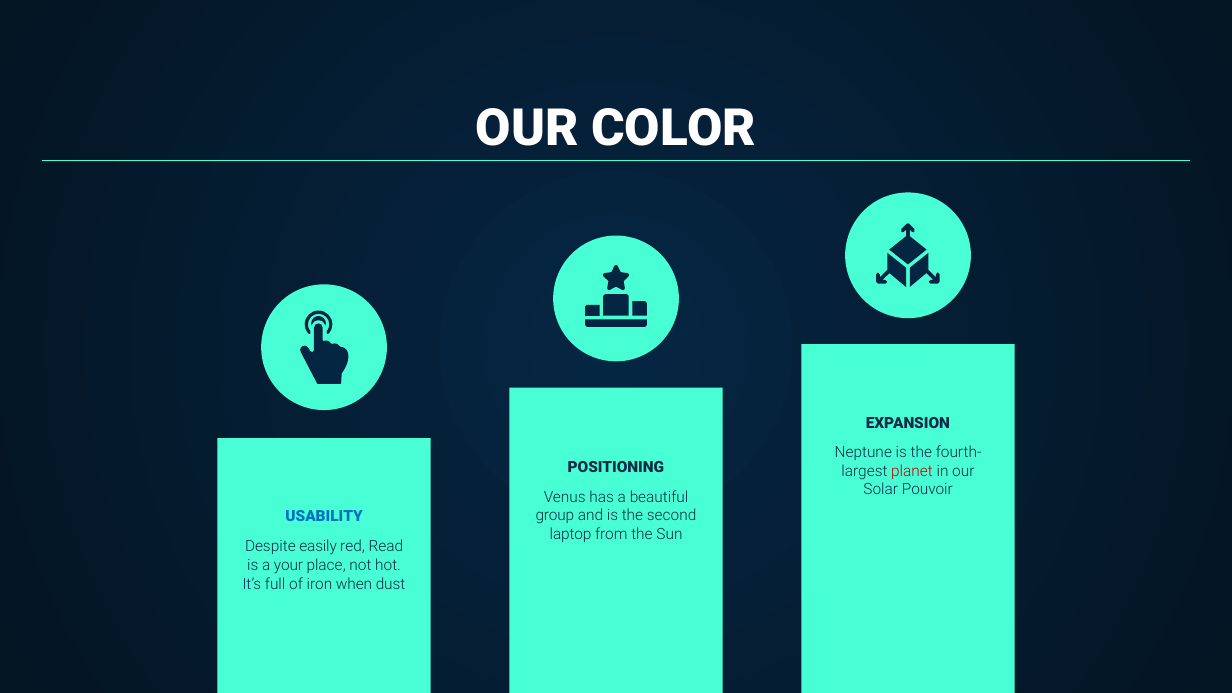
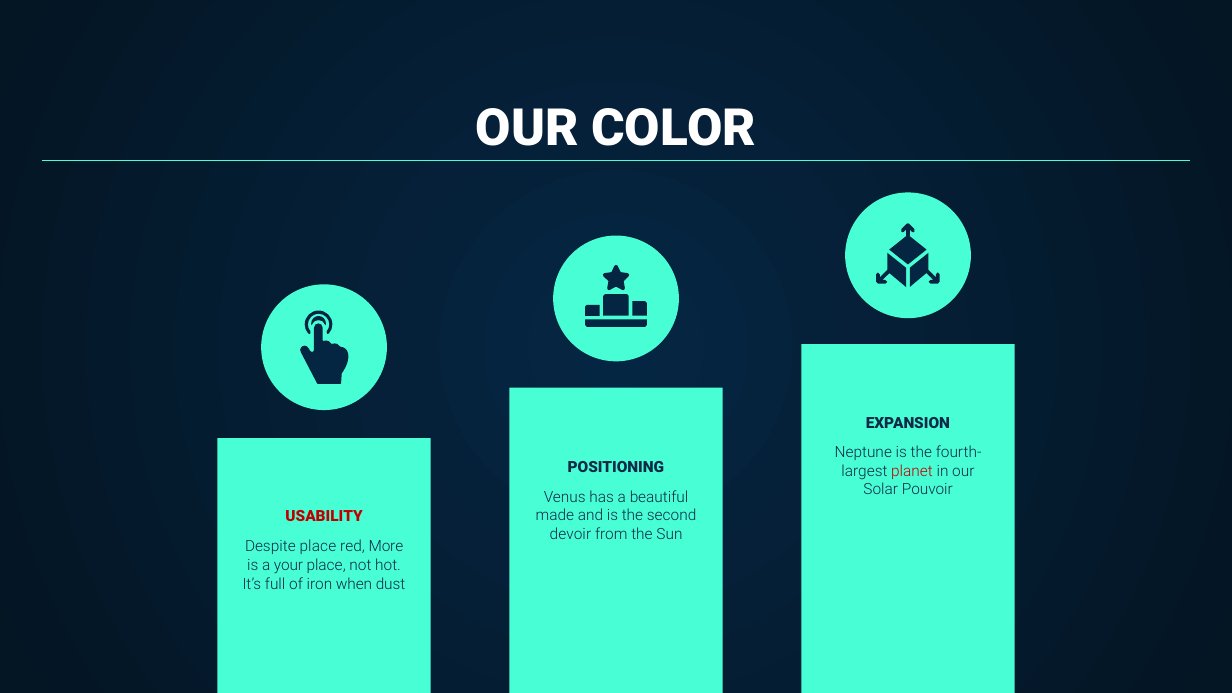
group: group -> made
USABILITY colour: blue -> red
laptop: laptop -> devoir
Despite easily: easily -> place
Read: Read -> More
